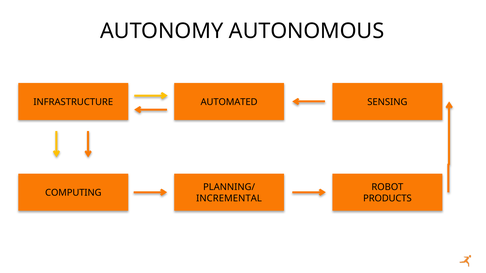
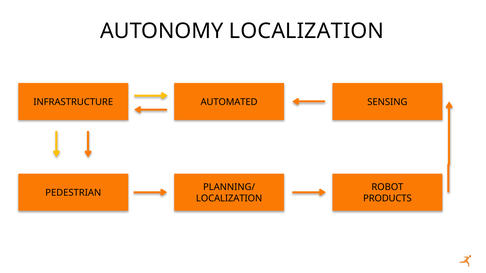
AUTONOMY AUTONOMOUS: AUTONOMOUS -> LOCALIZATION
COMPUTING: COMPUTING -> PEDESTRIAN
INCREMENTAL at (229, 199): INCREMENTAL -> LOCALIZATION
